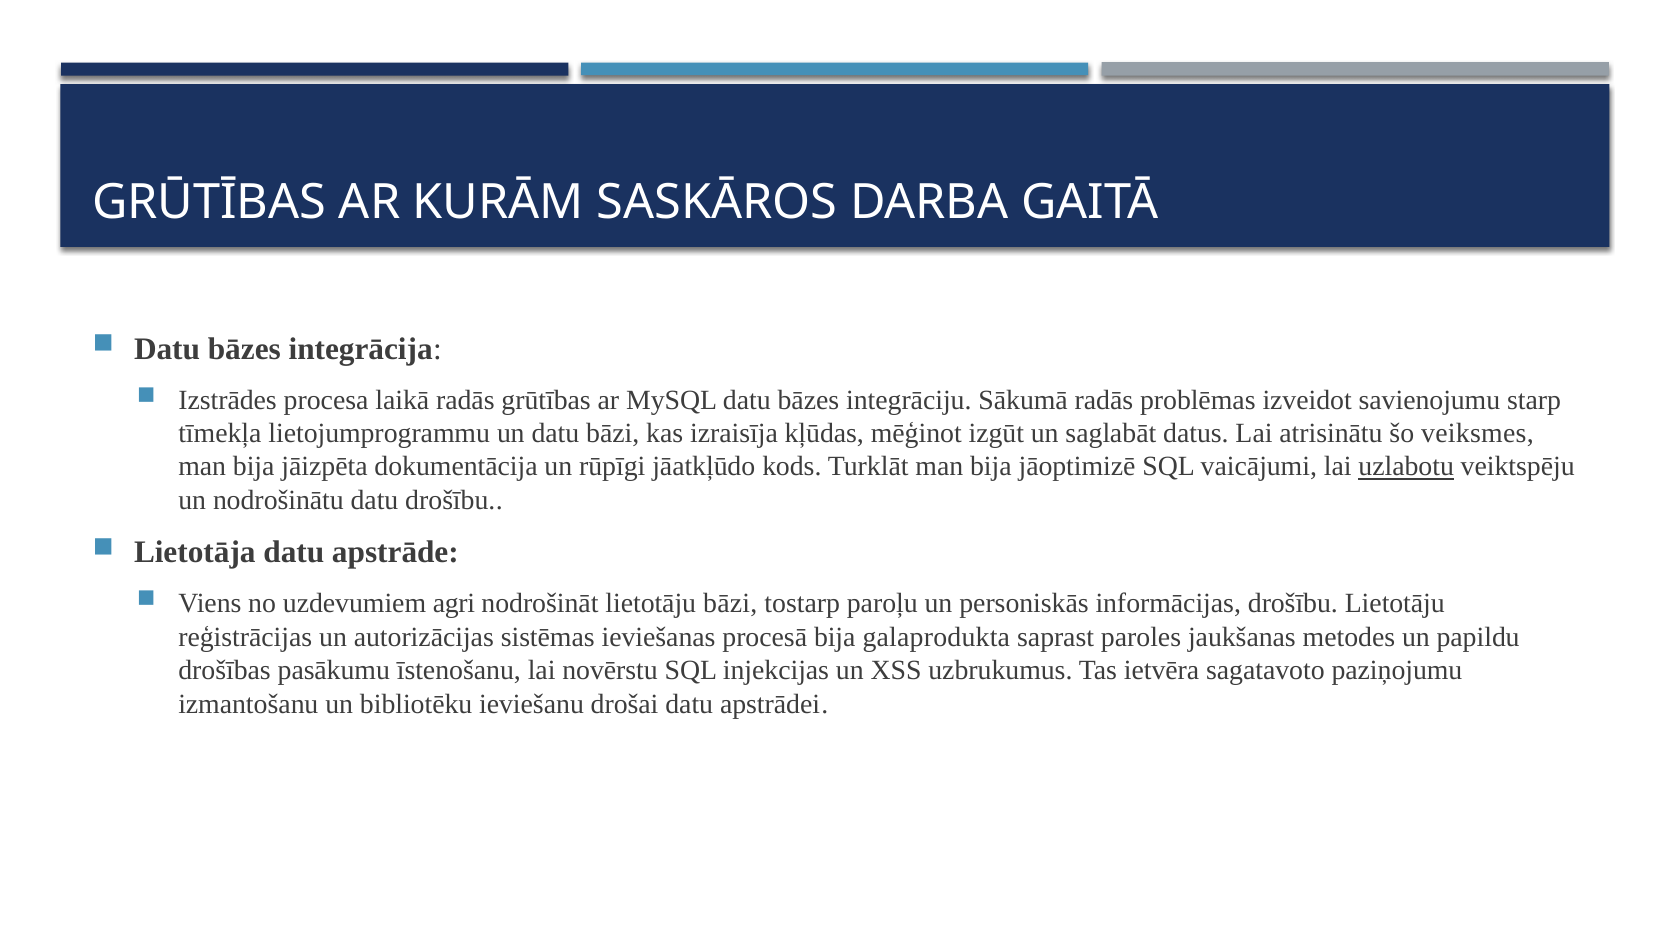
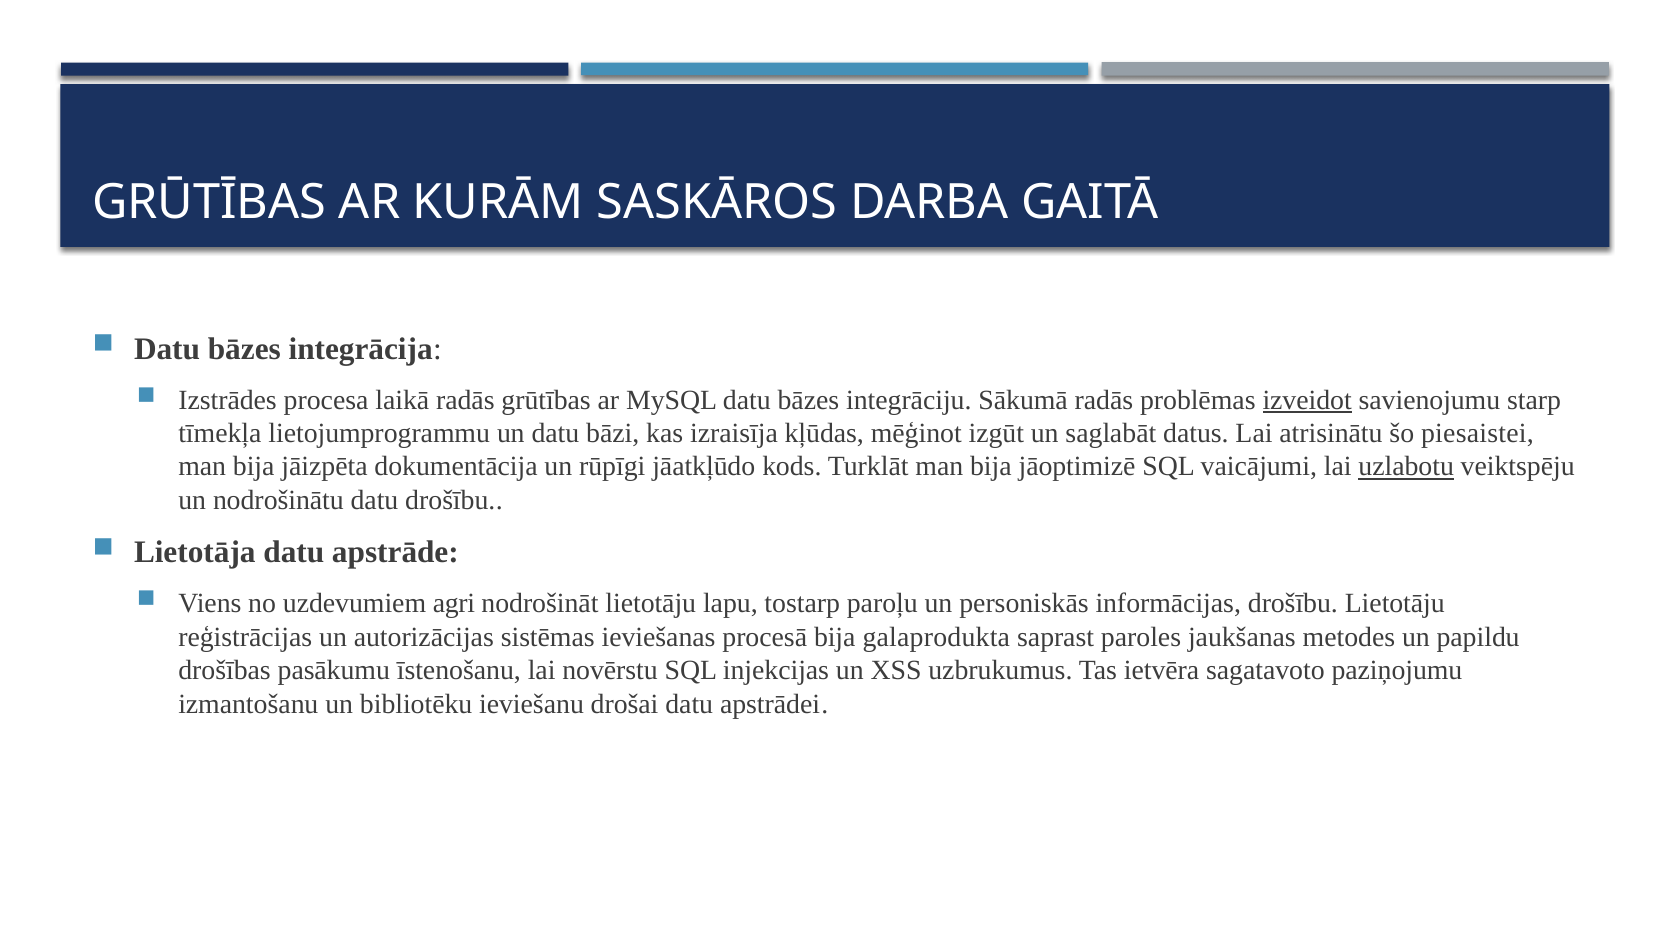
izveidot underline: none -> present
veiksmes: veiksmes -> piesaistei
lietotāju bāzi: bāzi -> lapu
